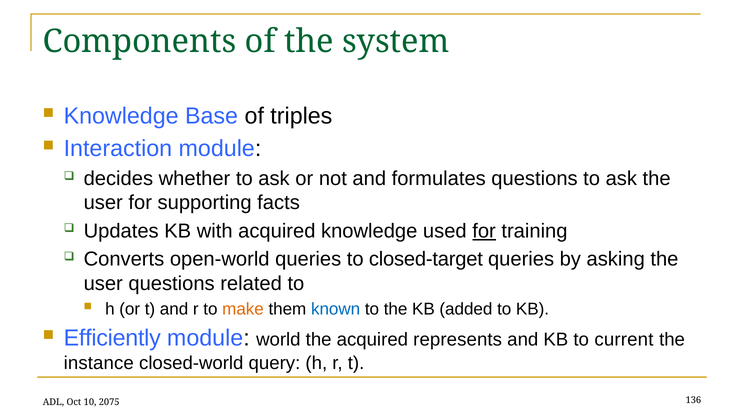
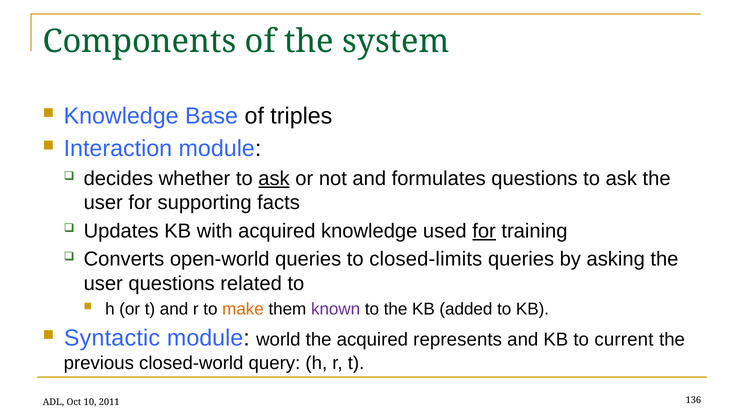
ask at (274, 178) underline: none -> present
closed-target: closed-target -> closed-limits
known colour: blue -> purple
Efficiently: Efficiently -> Syntactic
instance: instance -> previous
2075: 2075 -> 2011
